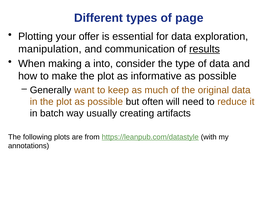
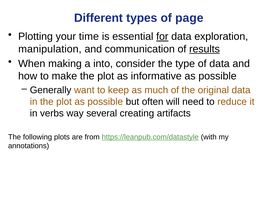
offer: offer -> time
for underline: none -> present
batch: batch -> verbs
usually: usually -> several
